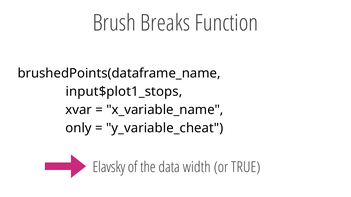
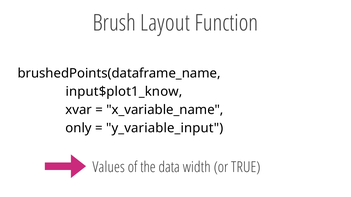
Breaks: Breaks -> Layout
input$plot1_stops: input$plot1_stops -> input$plot1_know
y_variable_cheat: y_variable_cheat -> y_variable_input
Elavsky: Elavsky -> Values
